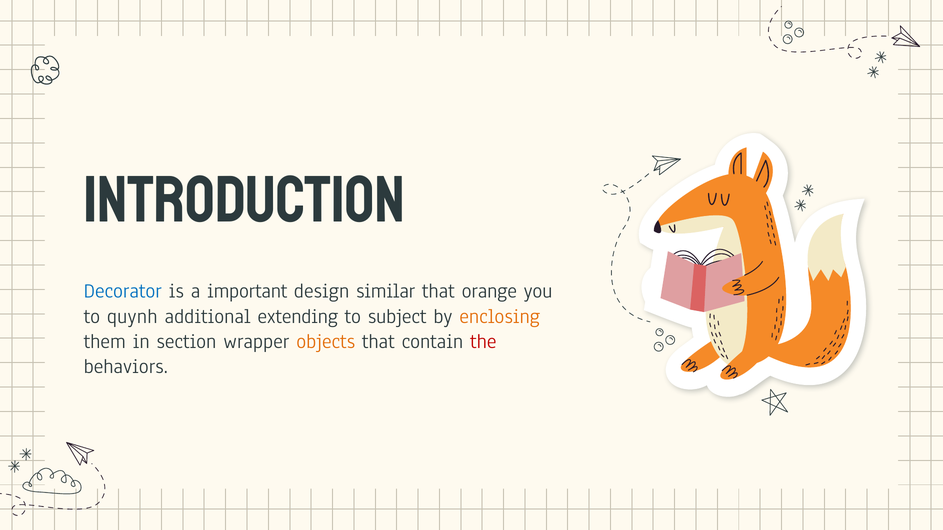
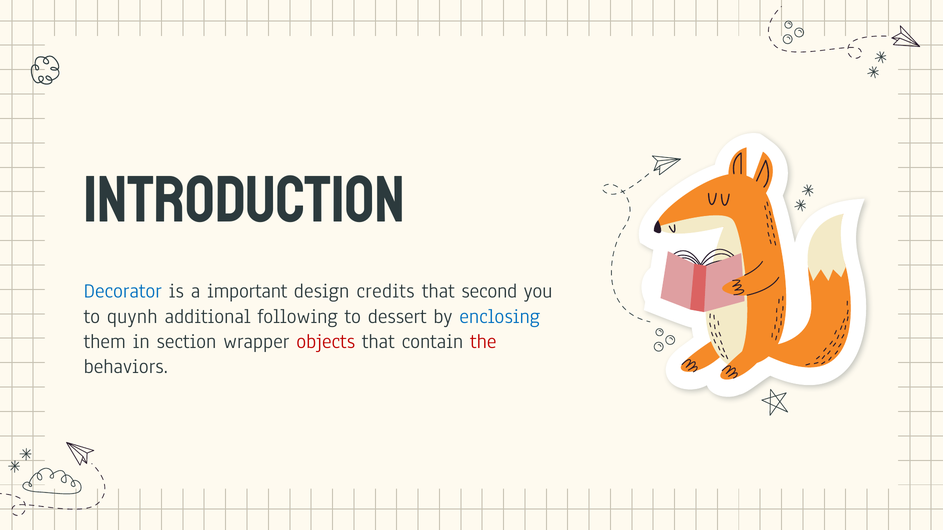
similar: similar -> credits
orange: orange -> second
extending: extending -> following
subject: subject -> dessert
enclosing colour: orange -> blue
objects colour: orange -> red
